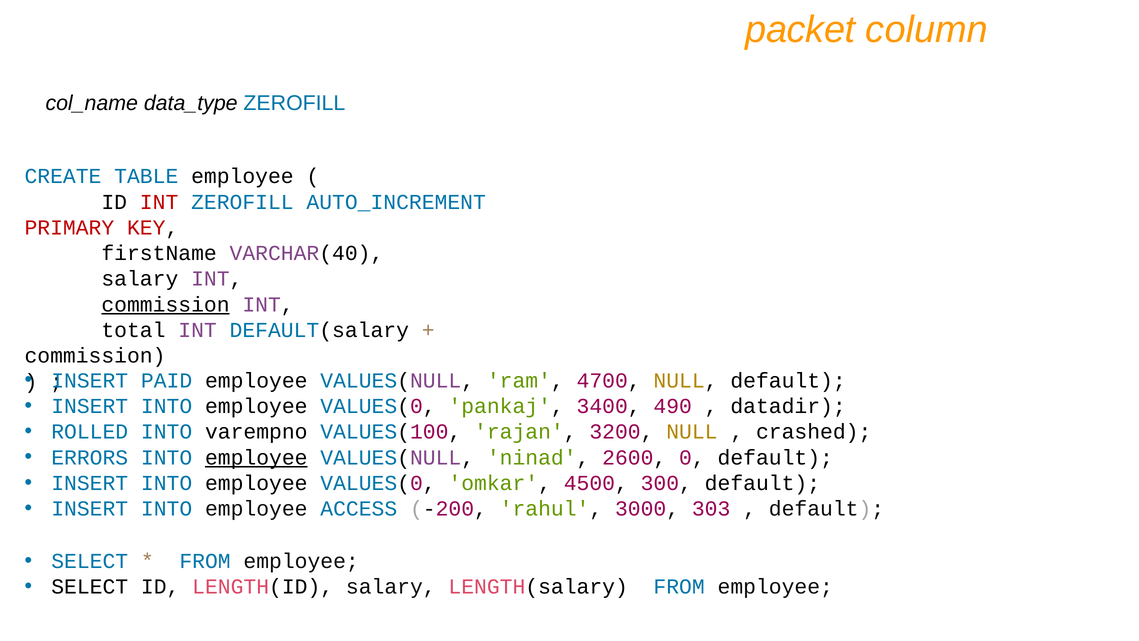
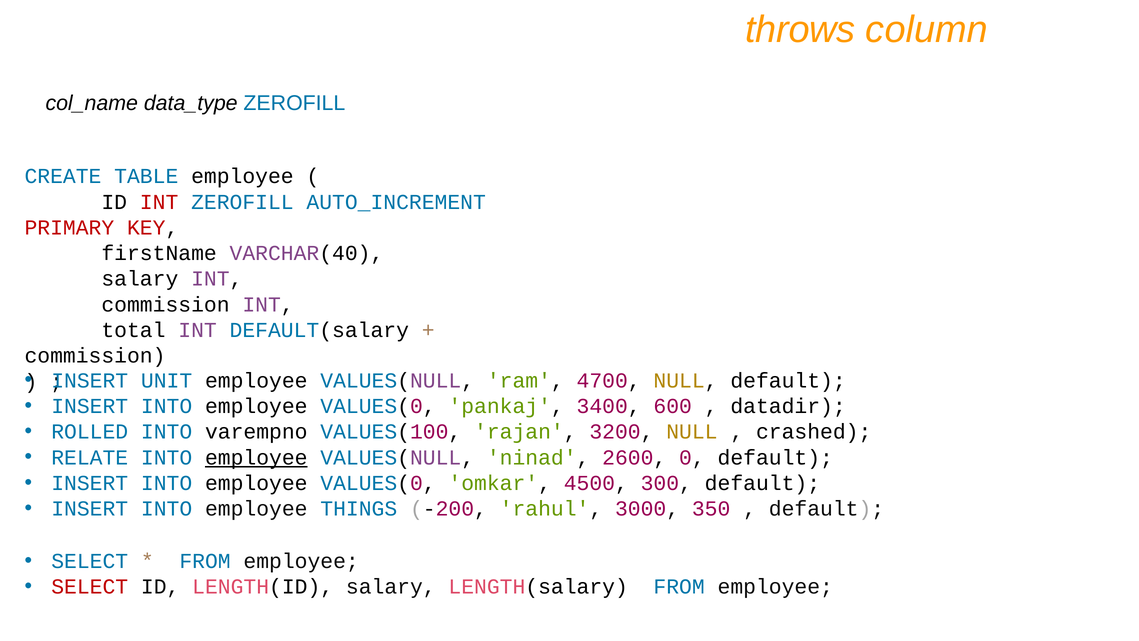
packet: packet -> throws
commission at (166, 304) underline: present -> none
PAID: PAID -> UNIT
490: 490 -> 600
ERRORS: ERRORS -> RELATE
ACCESS: ACCESS -> THINGS
303: 303 -> 350
SELECT at (90, 587) colour: black -> red
